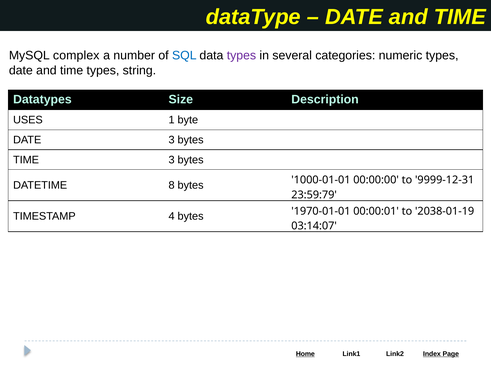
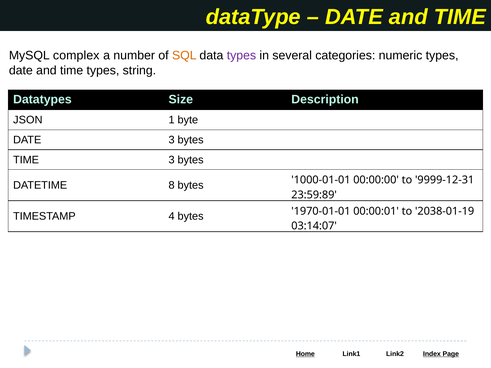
SQL colour: blue -> orange
USES: USES -> JSON
23:59:79: 23:59:79 -> 23:59:89
